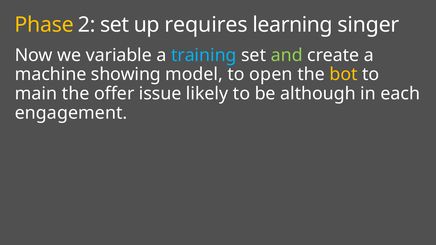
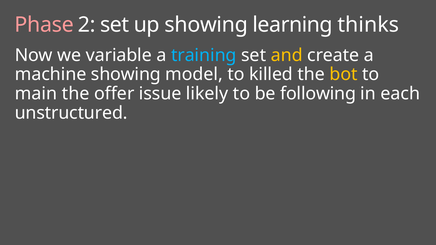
Phase colour: yellow -> pink
up requires: requires -> showing
singer: singer -> thinks
and colour: light green -> yellow
open: open -> killed
although: although -> following
engagement: engagement -> unstructured
